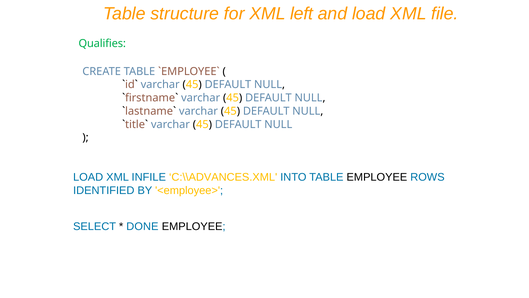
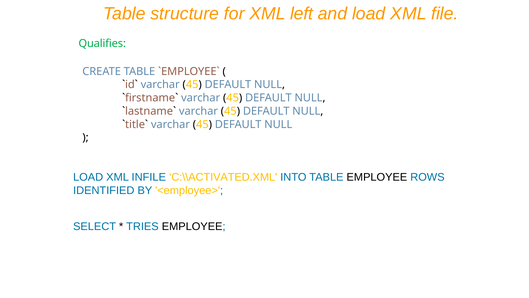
C:\\ADVANCES.XML: C:\\ADVANCES.XML -> C:\\ACTIVATED.XML
DONE: DONE -> TRIES
